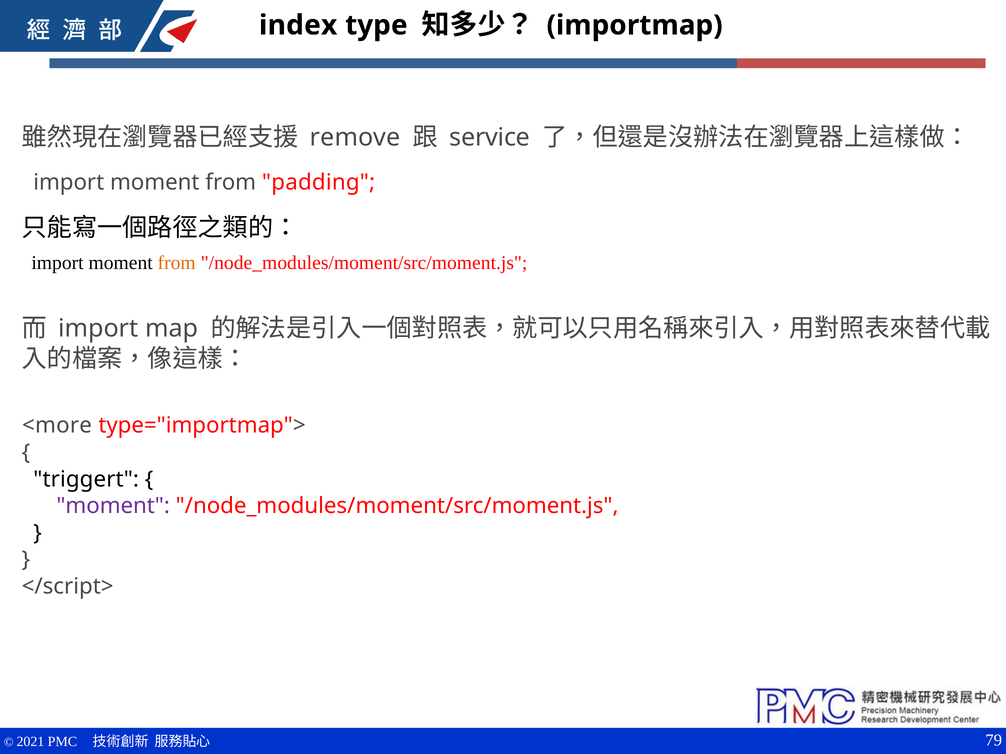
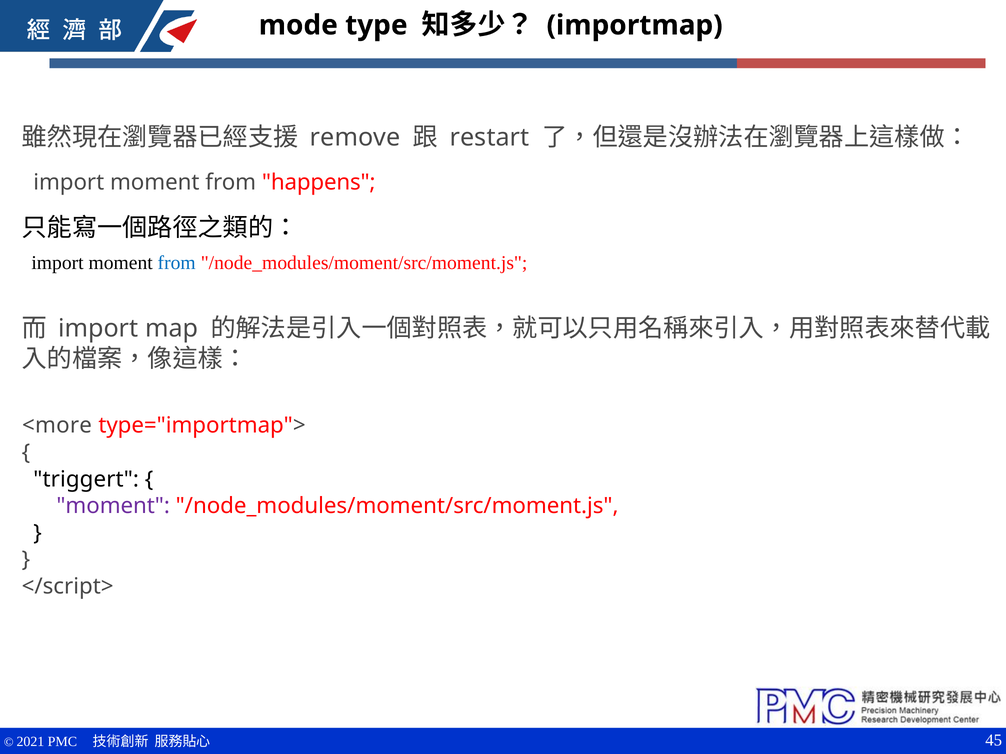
index: index -> mode
service: service -> restart
padding: padding -> happens
from at (177, 263) colour: orange -> blue
79: 79 -> 45
